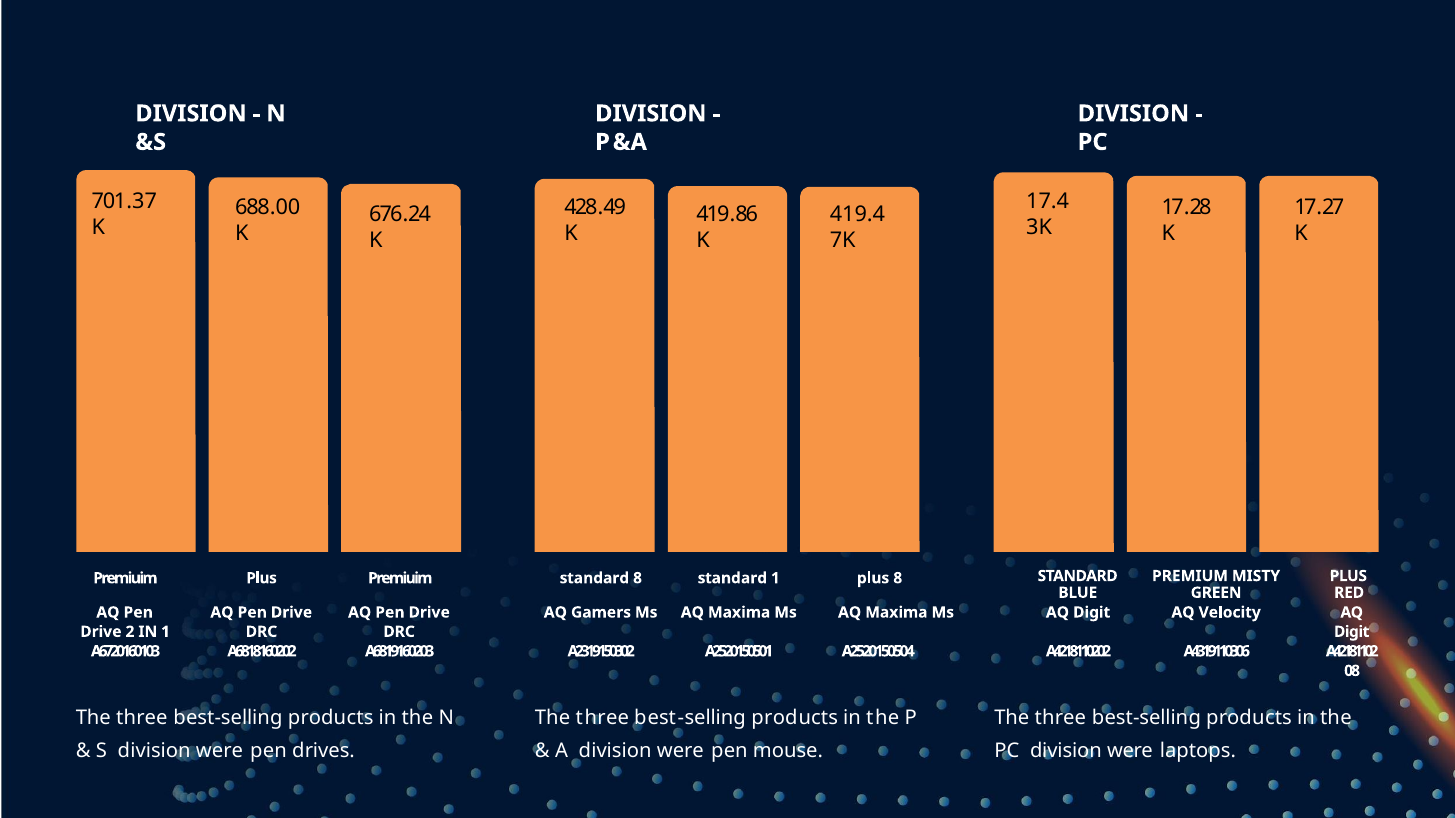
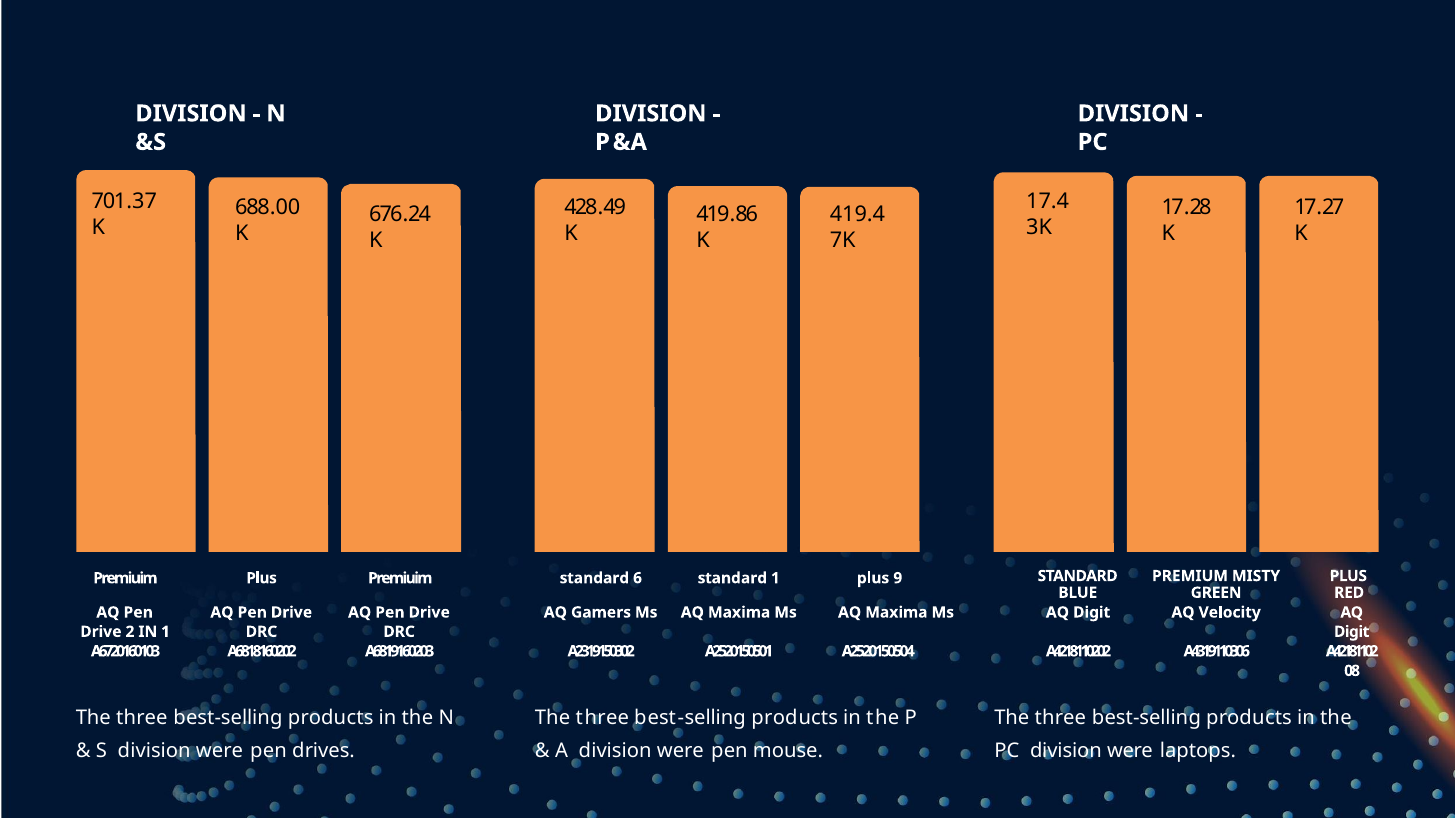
standard 8: 8 -> 6
plus 8: 8 -> 9
